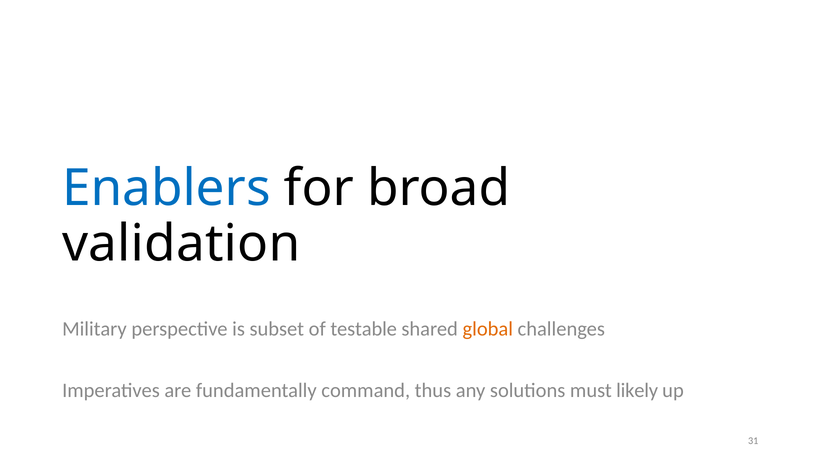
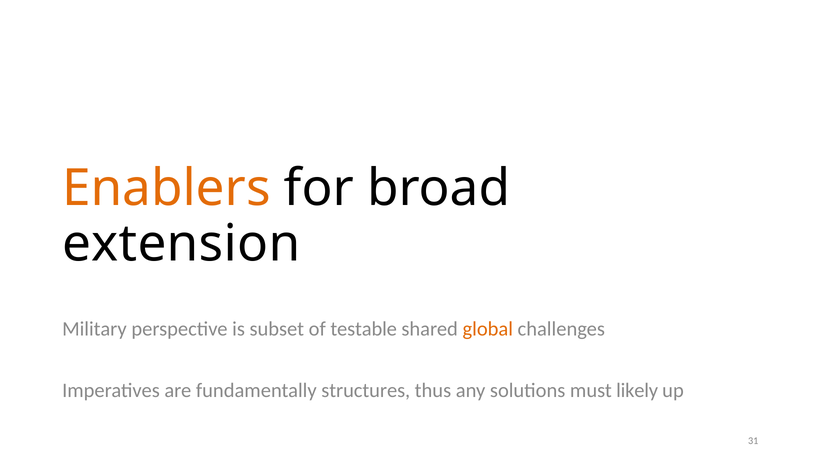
Enablers colour: blue -> orange
validation: validation -> extension
command: command -> structures
